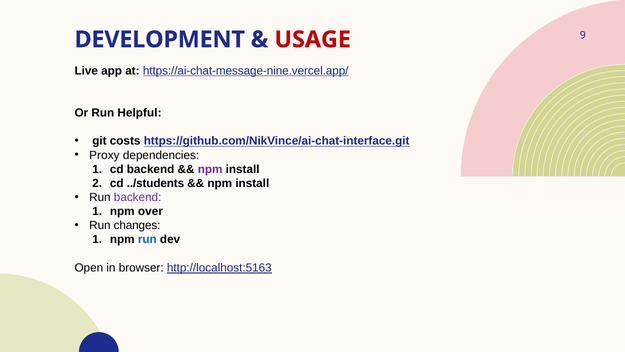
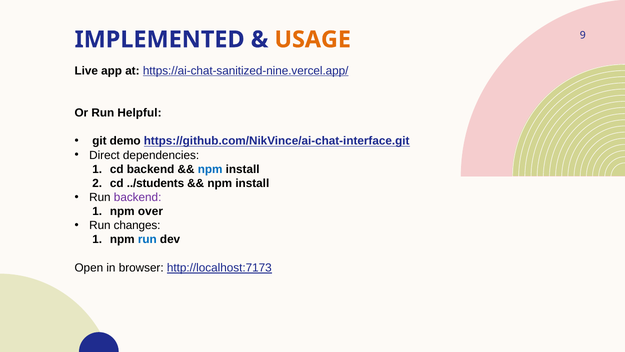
DEVELOPMENT: DEVELOPMENT -> IMPLEMENTED
USAGE colour: red -> orange
https://ai-chat-message-nine.vercel.app/: https://ai-chat-message-nine.vercel.app/ -> https://ai-chat-sanitized-nine.vercel.app/
costs: costs -> demo
Proxy: Proxy -> Direct
npm at (210, 169) colour: purple -> blue
http://localhost:5163: http://localhost:5163 -> http://localhost:7173
